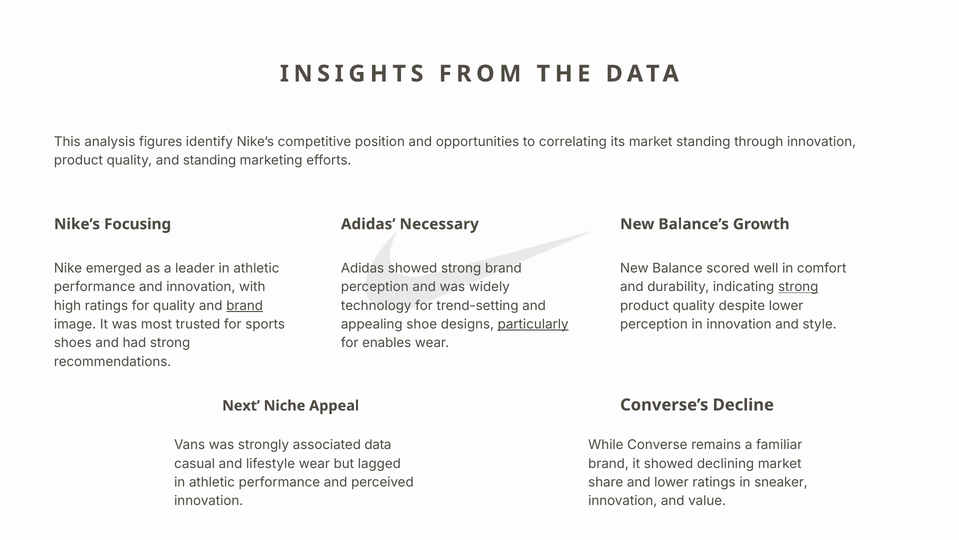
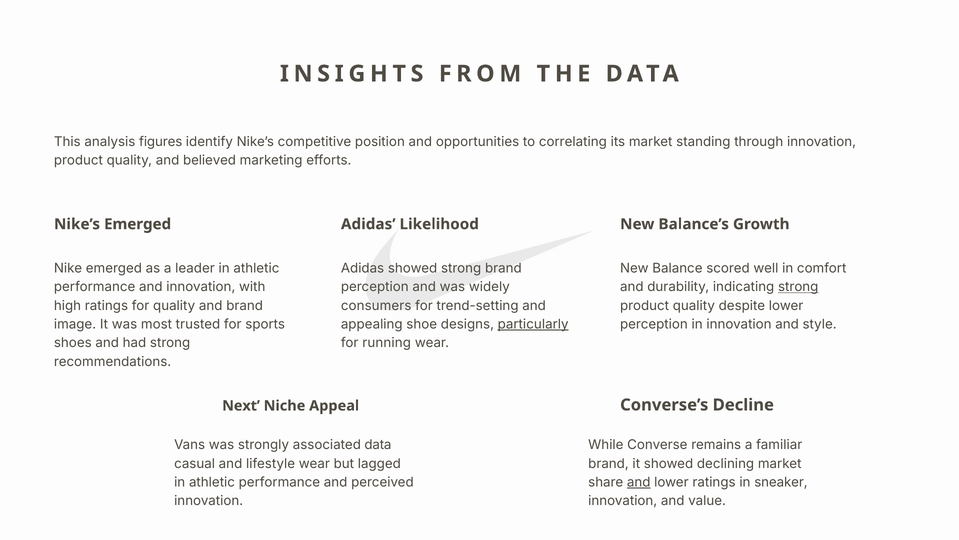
and standing: standing -> believed
Nike’s Focusing: Focusing -> Emerged
Necessary: Necessary -> Likelihood
brand at (245, 305) underline: present -> none
technology: technology -> consumers
enables: enables -> running
and at (639, 482) underline: none -> present
